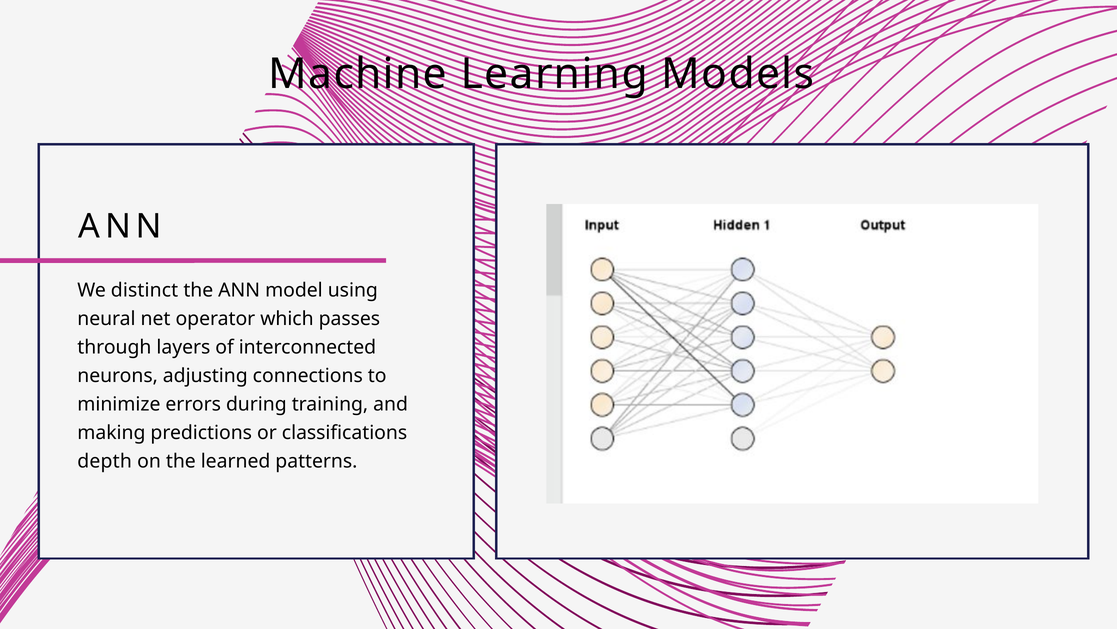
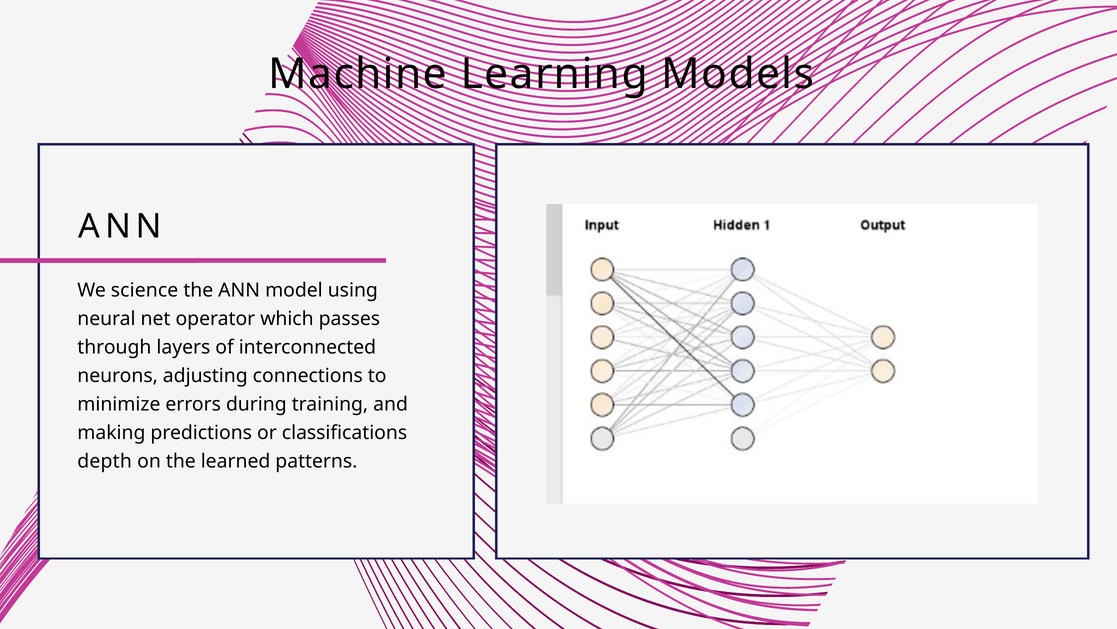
distinct: distinct -> science
